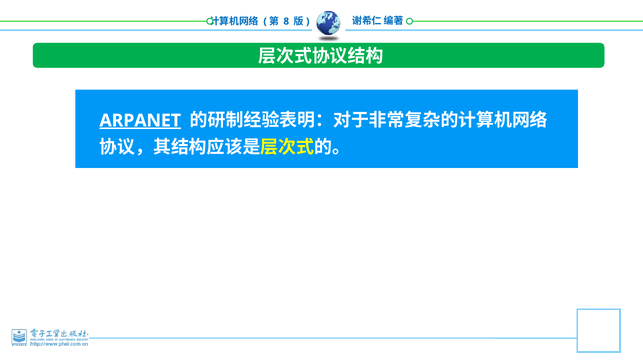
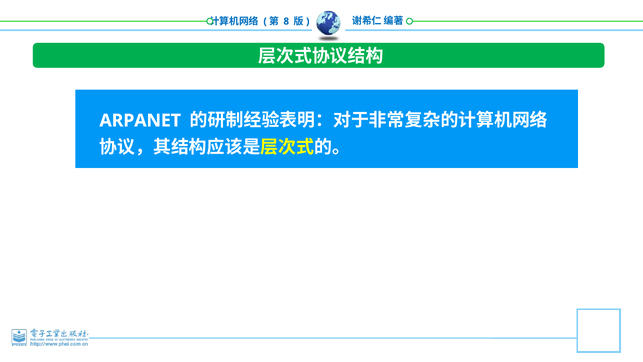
ARPANET underline: present -> none
